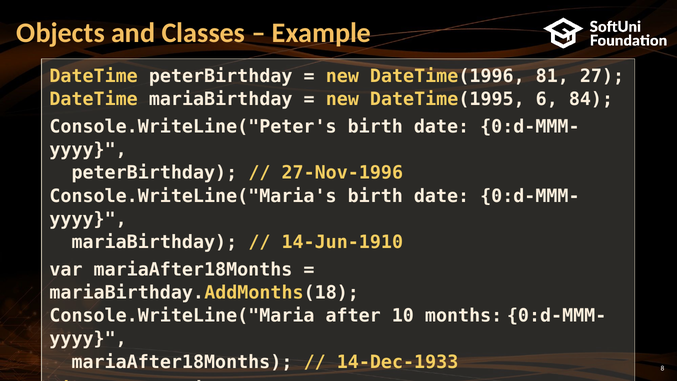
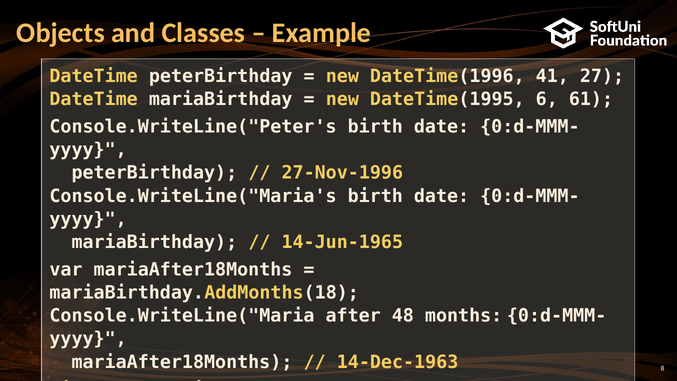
81: 81 -> 41
84: 84 -> 61
14-Jun-1910: 14-Jun-1910 -> 14-Jun-1965
10: 10 -> 48
14-Dec-1933: 14-Dec-1933 -> 14-Dec-1963
